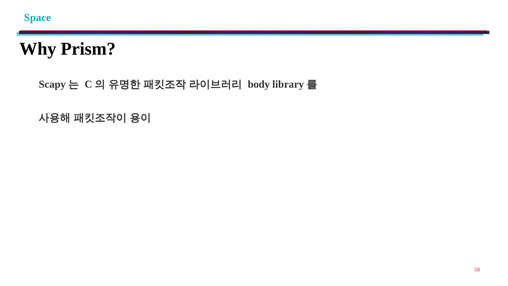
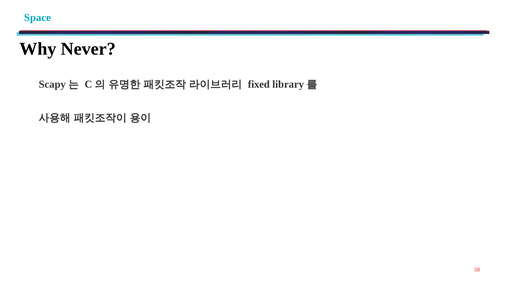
Prism: Prism -> Never
body: body -> fixed
